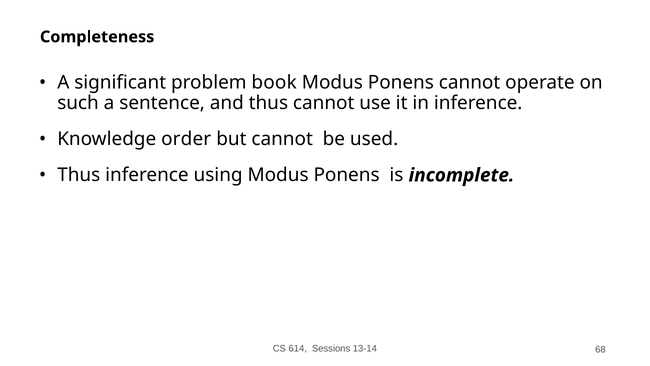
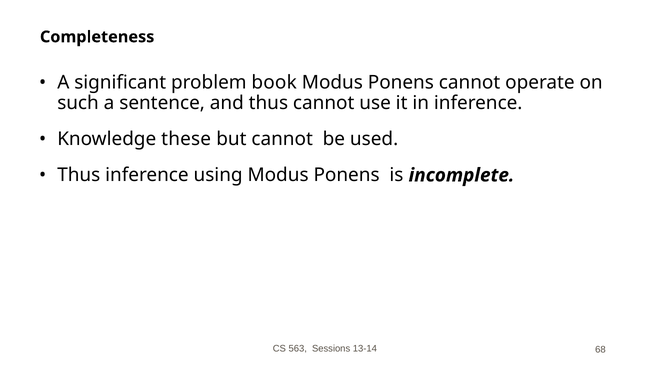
order: order -> these
614: 614 -> 563
